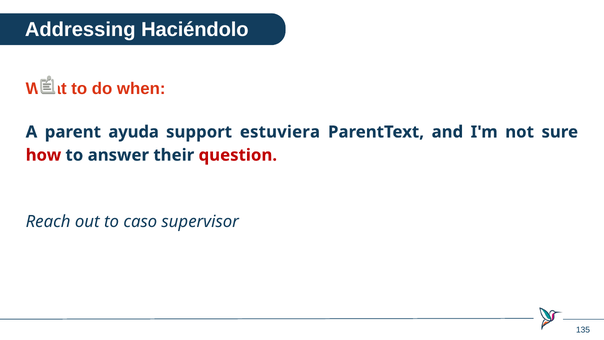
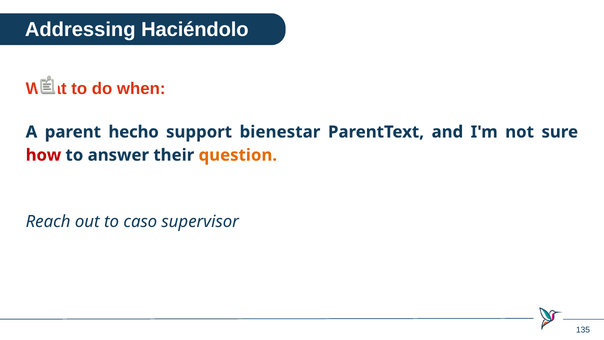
ayuda: ayuda -> hecho
estuviera: estuviera -> bienestar
question colour: red -> orange
